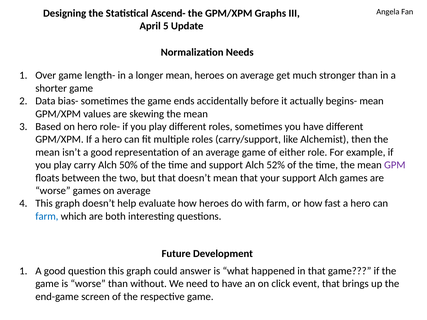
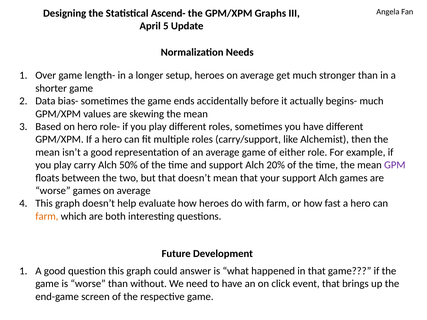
longer mean: mean -> setup
begins- mean: mean -> much
52%: 52% -> 20%
farm at (47, 216) colour: blue -> orange
